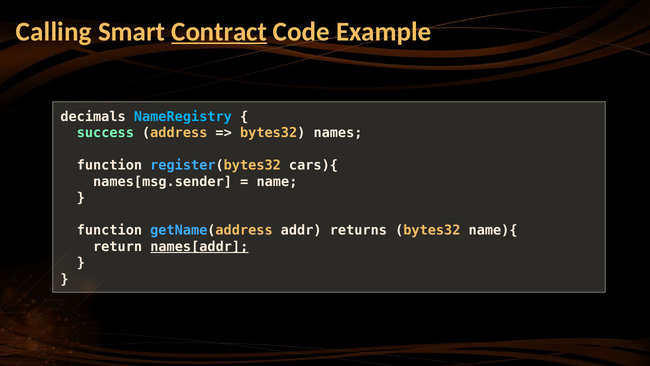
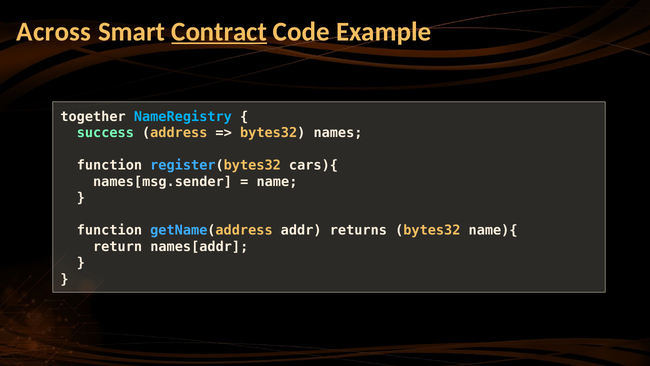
Calling: Calling -> Across
decimals: decimals -> together
names[addr underline: present -> none
